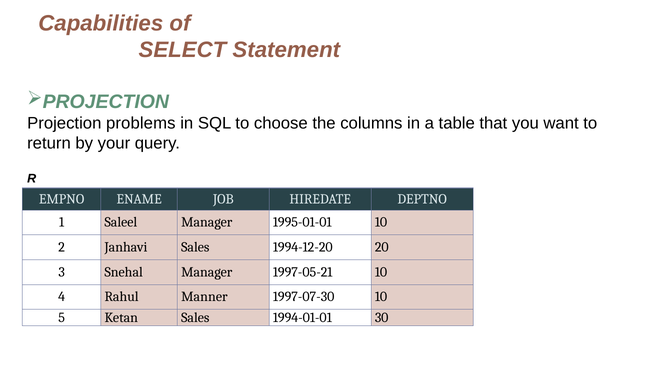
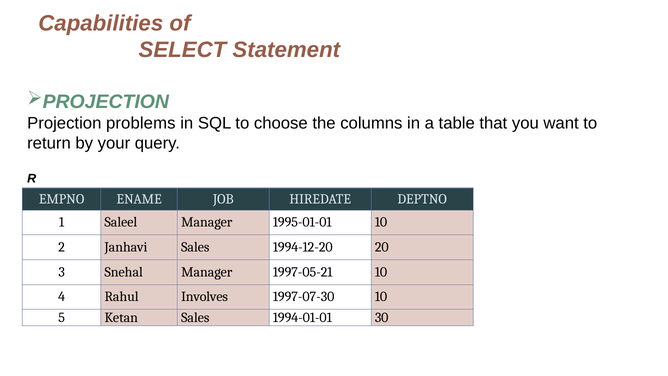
Manner: Manner -> Involves
